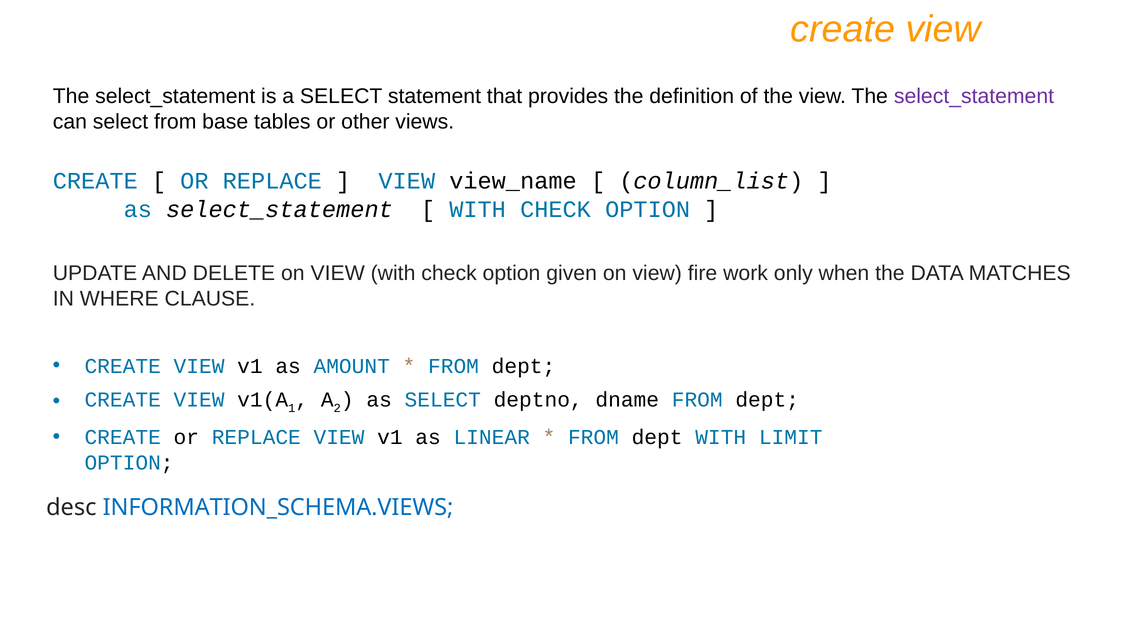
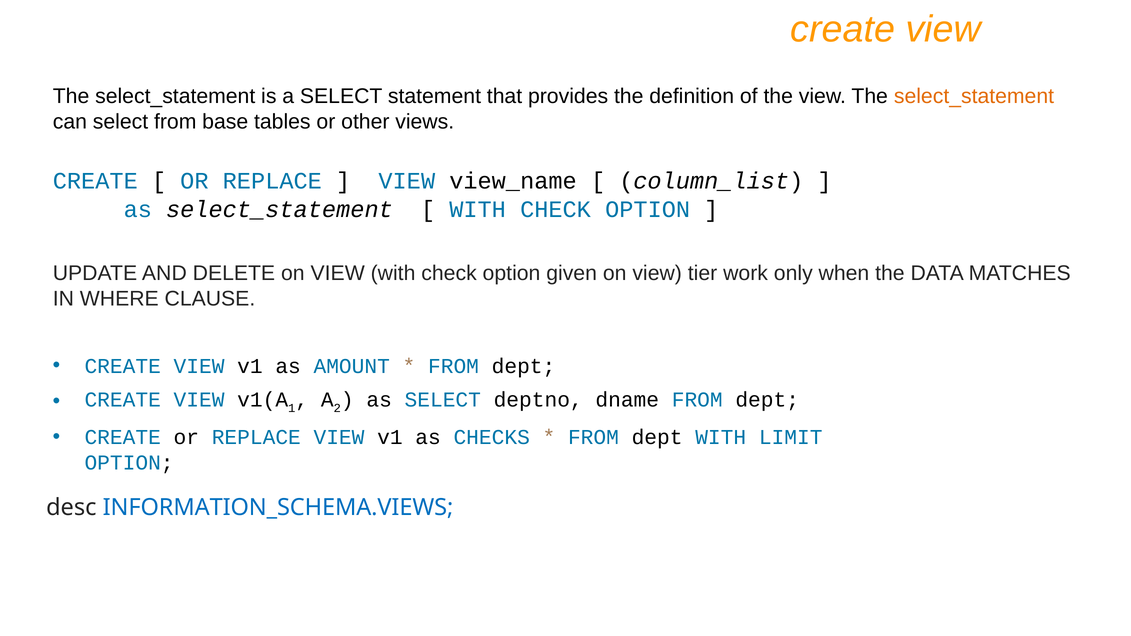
select_statement at (974, 96) colour: purple -> orange
fire: fire -> tier
LINEAR: LINEAR -> CHECKS
